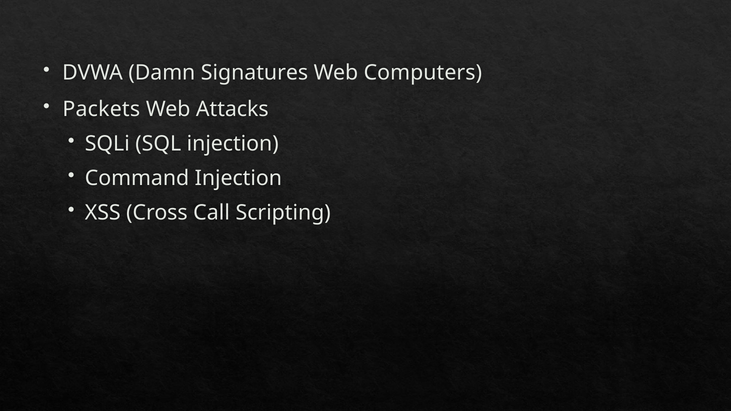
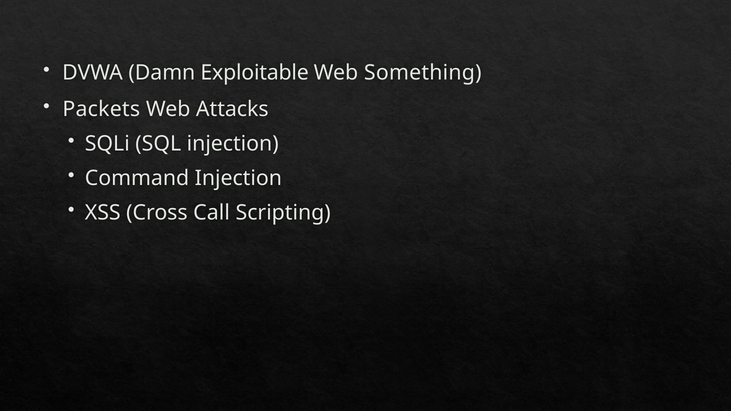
Signatures: Signatures -> Exploitable
Computers: Computers -> Something
